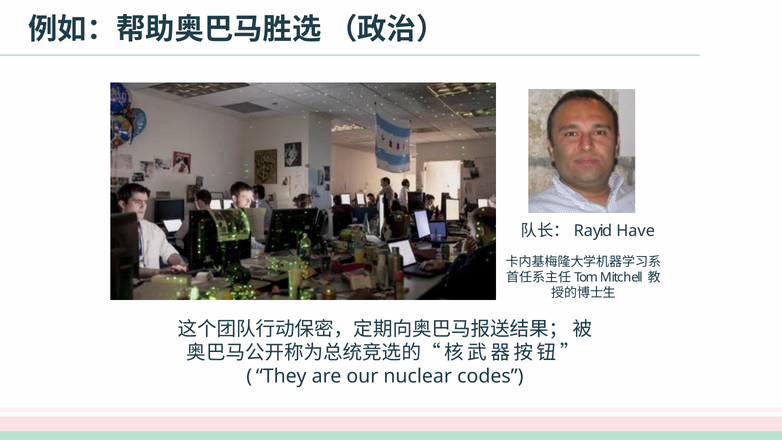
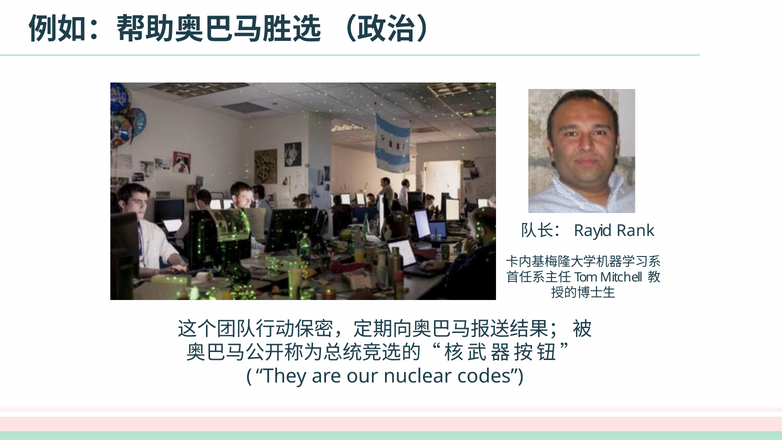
Have: Have -> Rank
